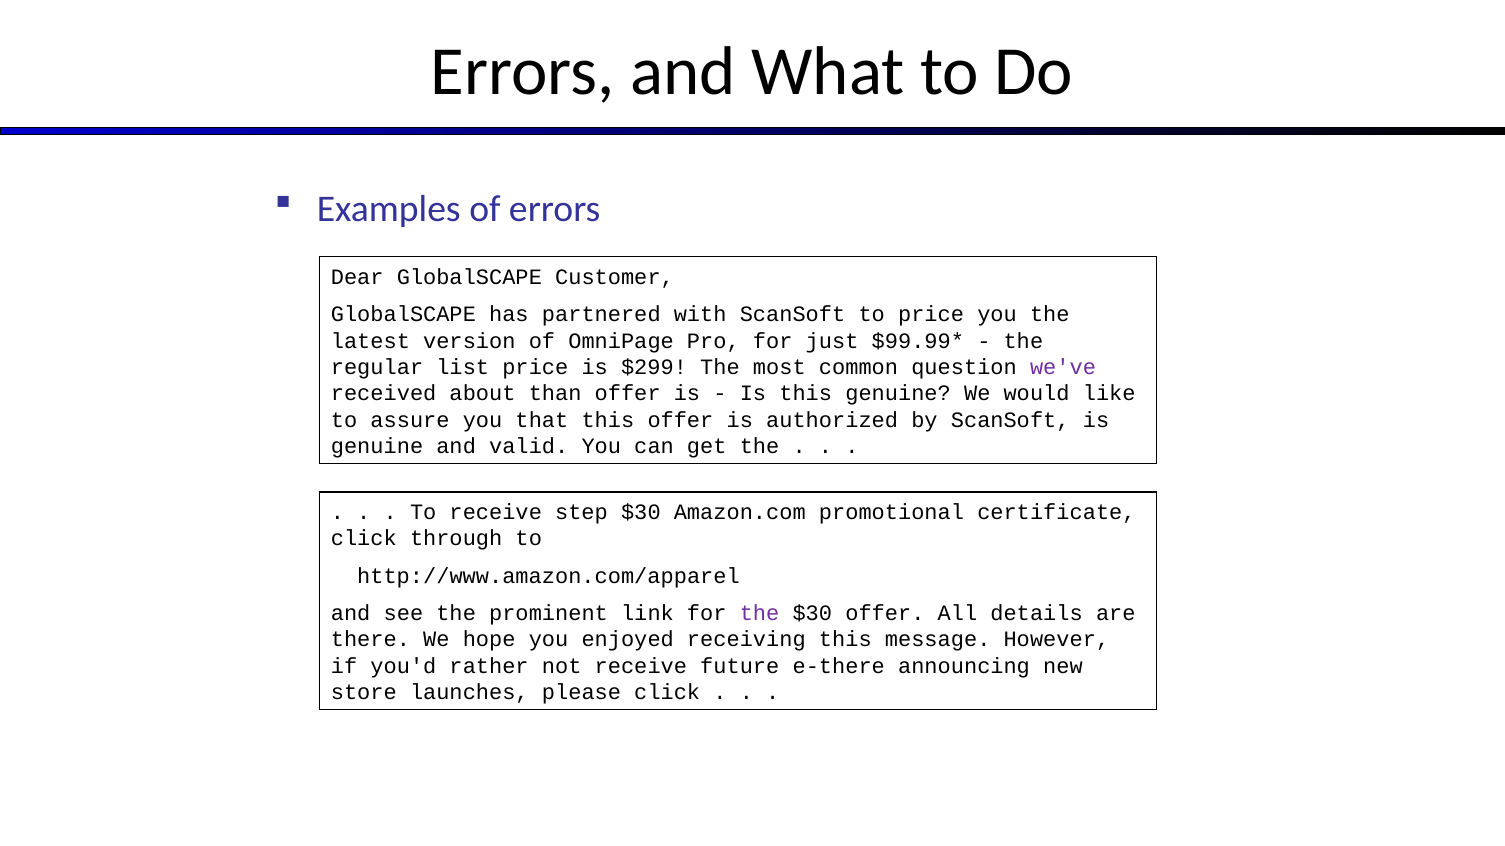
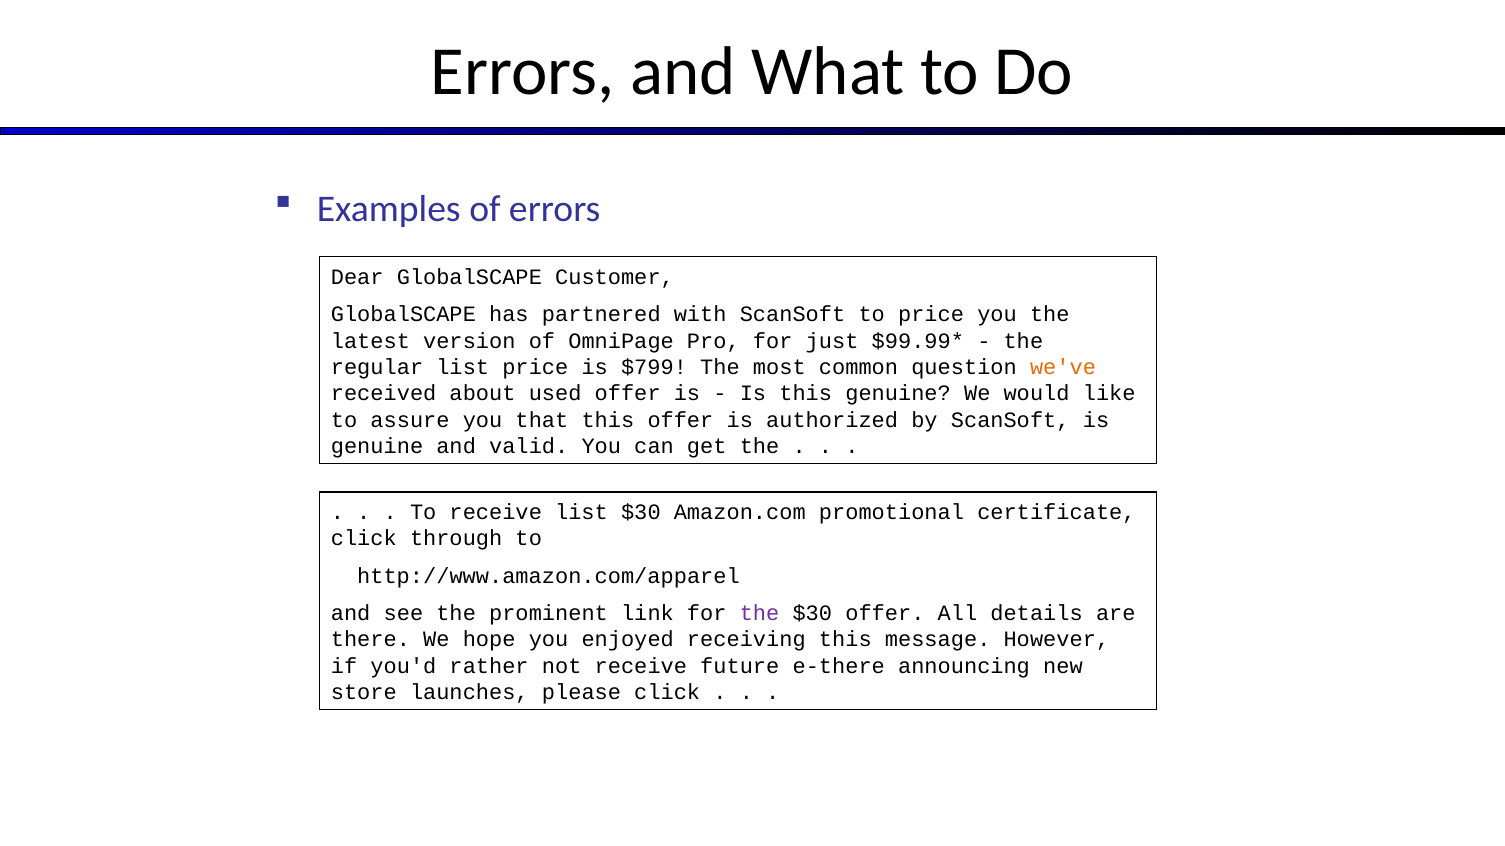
$299: $299 -> $799
we've colour: purple -> orange
than: than -> used
receive step: step -> list
